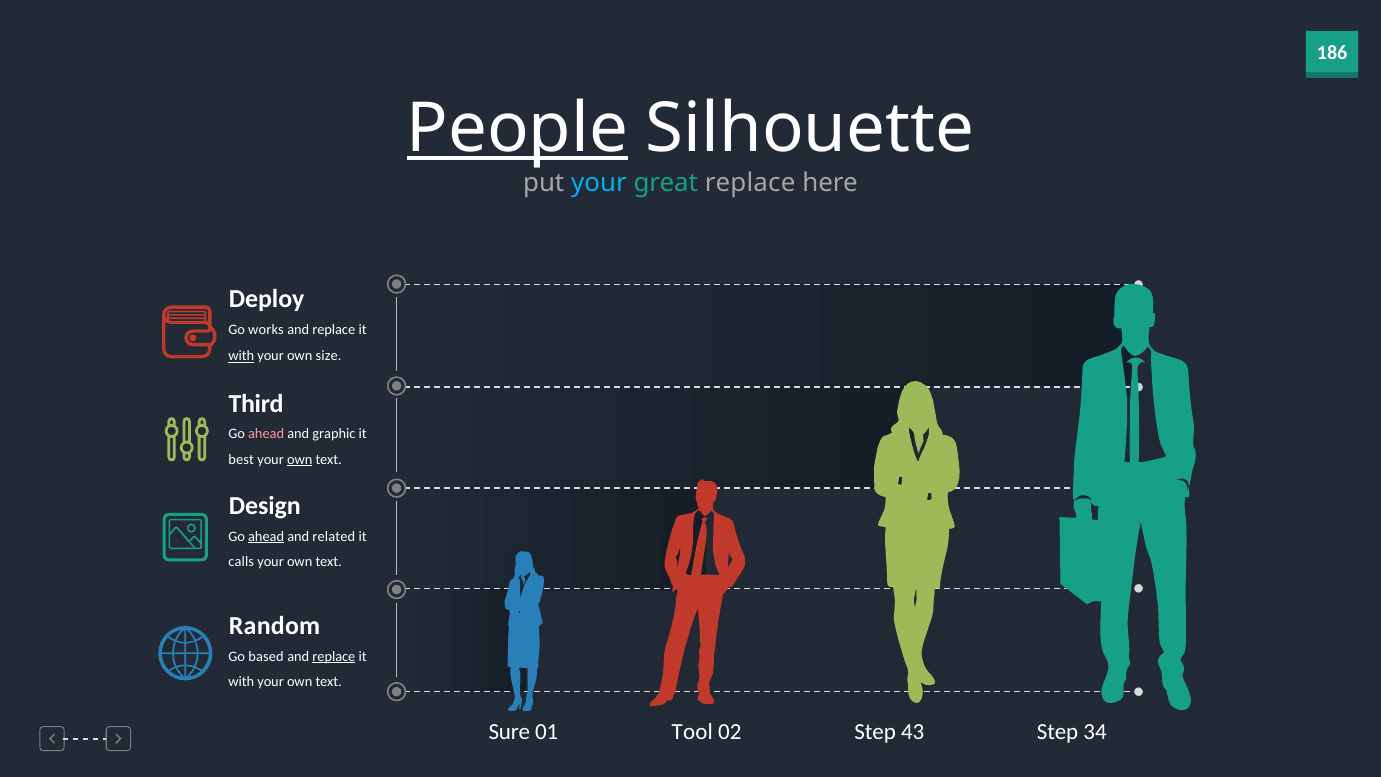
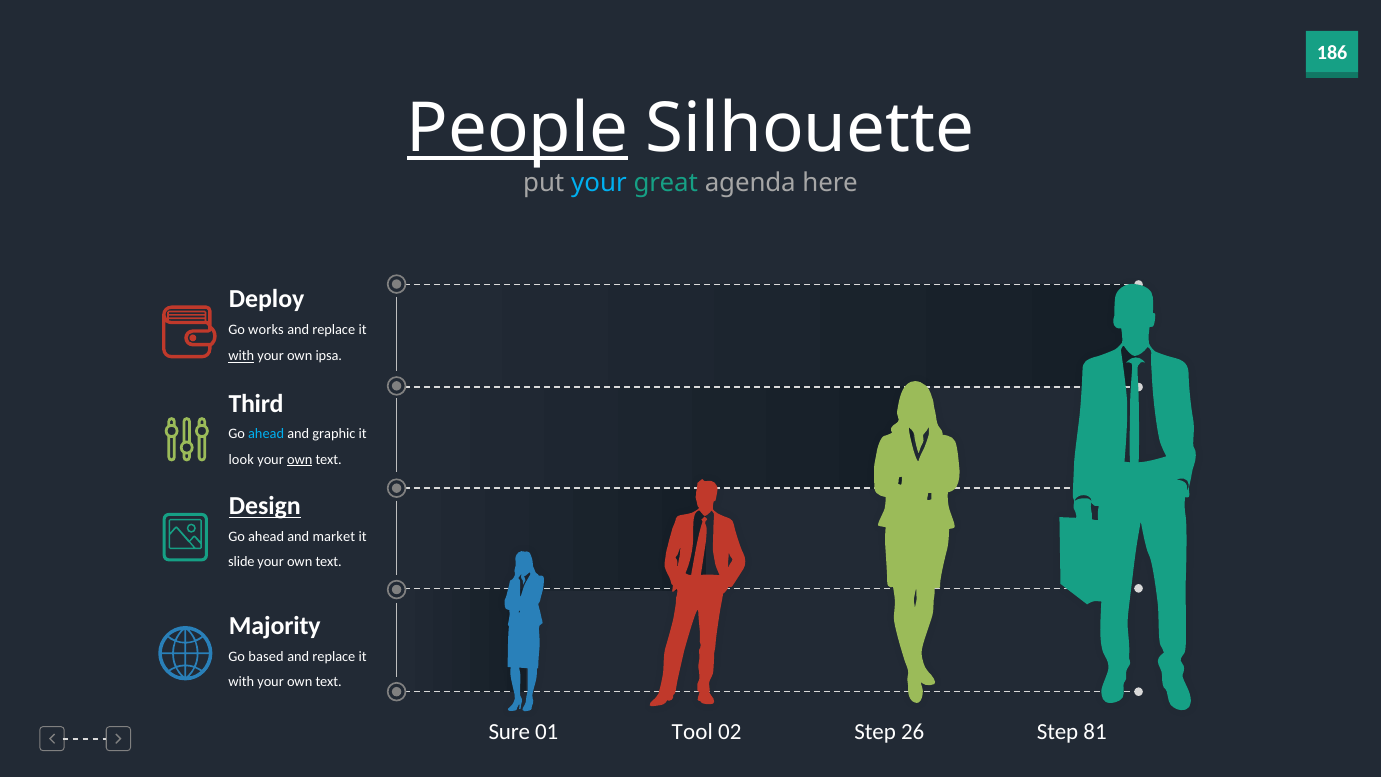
great replace: replace -> agenda
size: size -> ipsa
ahead at (266, 434) colour: pink -> light blue
best: best -> look
Design underline: none -> present
ahead at (266, 536) underline: present -> none
related: related -> market
calls: calls -> slide
Random: Random -> Majority
replace at (334, 656) underline: present -> none
43: 43 -> 26
34: 34 -> 81
